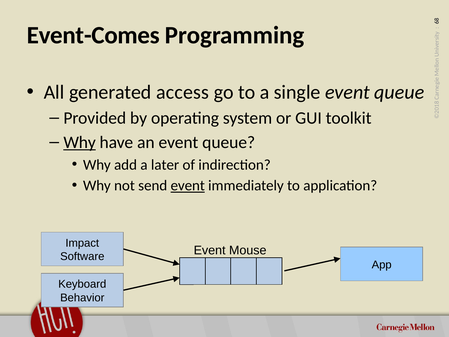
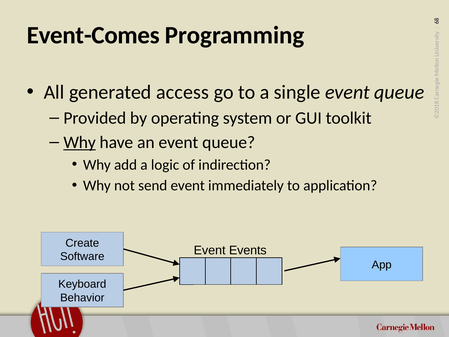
later: later -> logic
event at (188, 186) underline: present -> none
Impact: Impact -> Create
Mouse: Mouse -> Events
